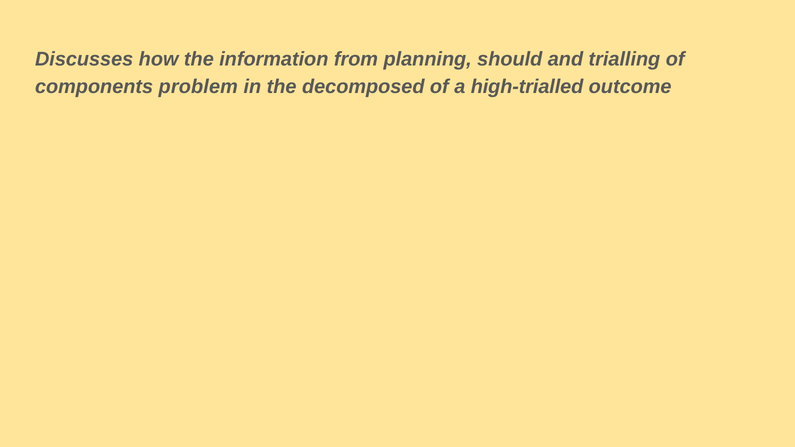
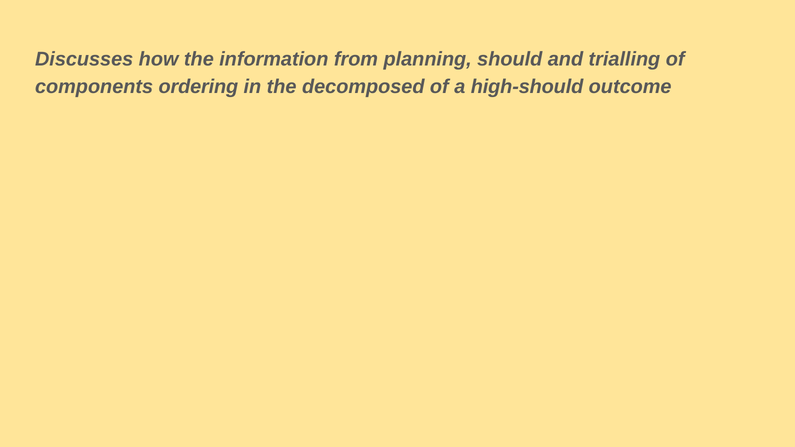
problem: problem -> ordering
high-trialled: high-trialled -> high-should
